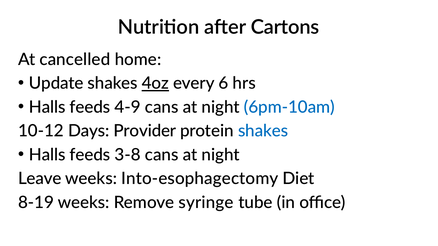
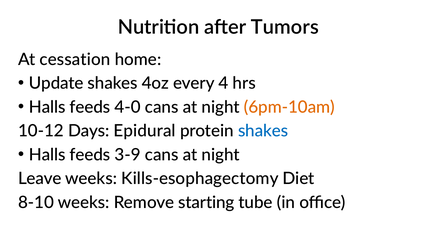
Cartons: Cartons -> Tumors
cancelled: cancelled -> cessation
4oz underline: present -> none
6: 6 -> 4
4-9: 4-9 -> 4-0
6pm-10am colour: blue -> orange
Provider: Provider -> Epidural
3-8: 3-8 -> 3-9
Into-esophagectomy: Into-esophagectomy -> Kills-esophagectomy
8-19: 8-19 -> 8-10
syringe: syringe -> starting
